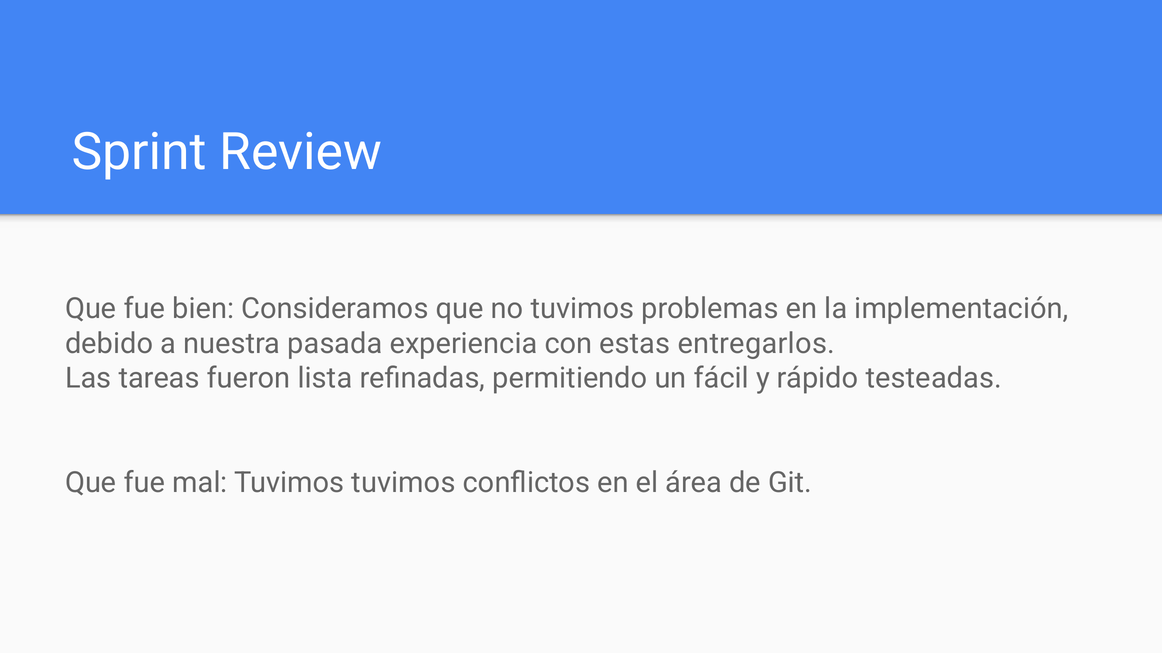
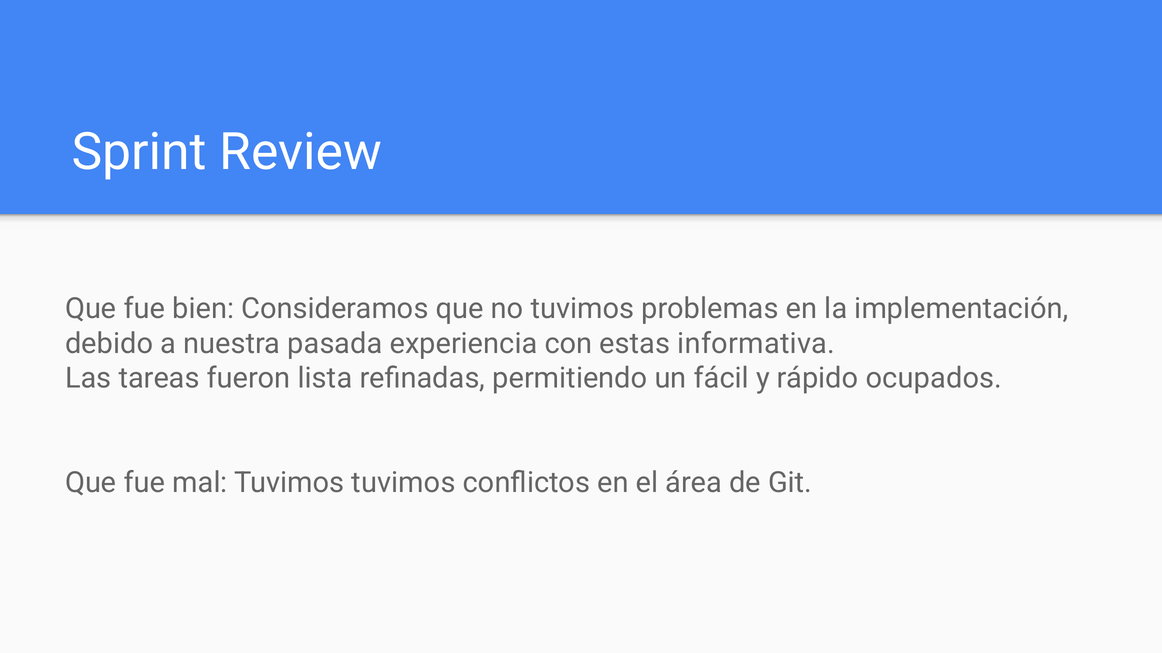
entregarlos: entregarlos -> informativa
testeadas: testeadas -> ocupados
